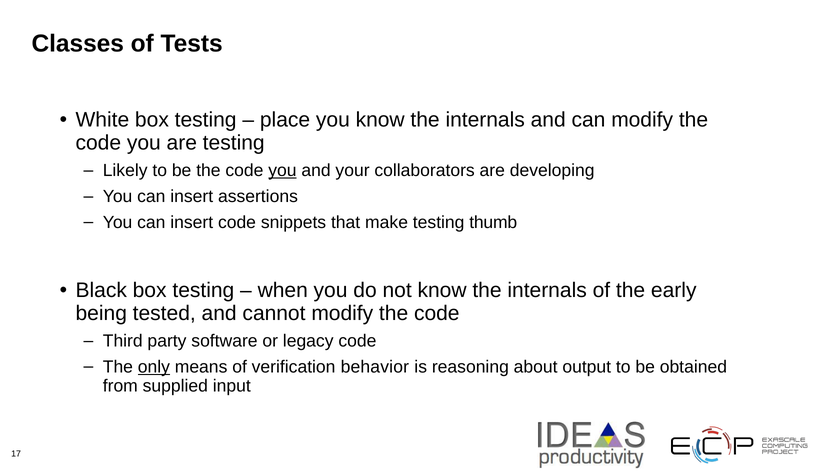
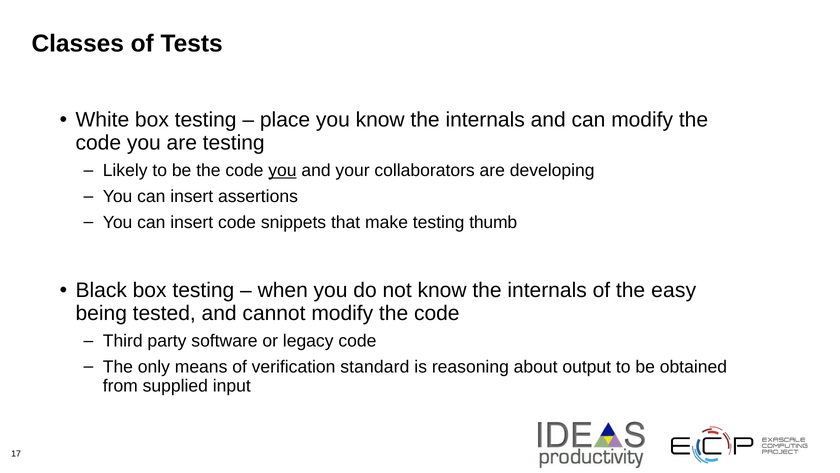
early: early -> easy
only underline: present -> none
behavior: behavior -> standard
